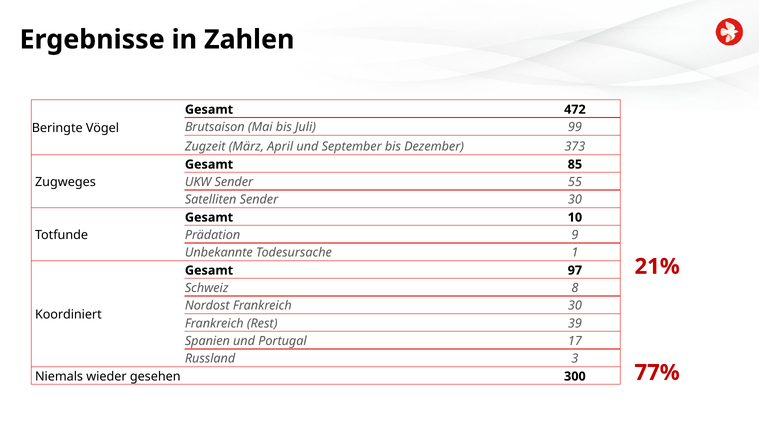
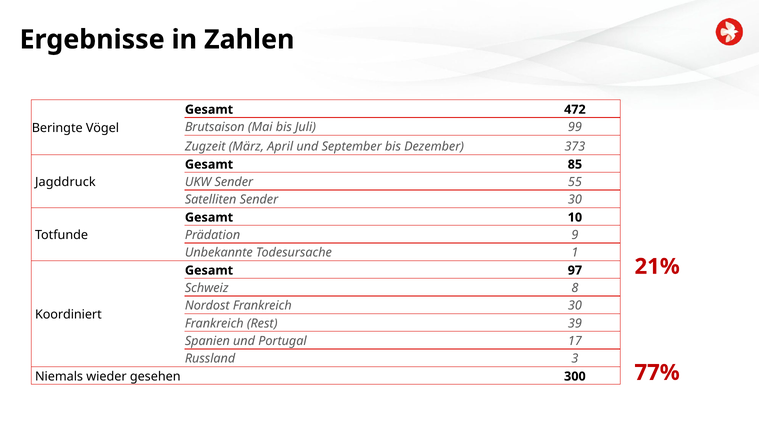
Zugweges: Zugweges -> Jagddruck
